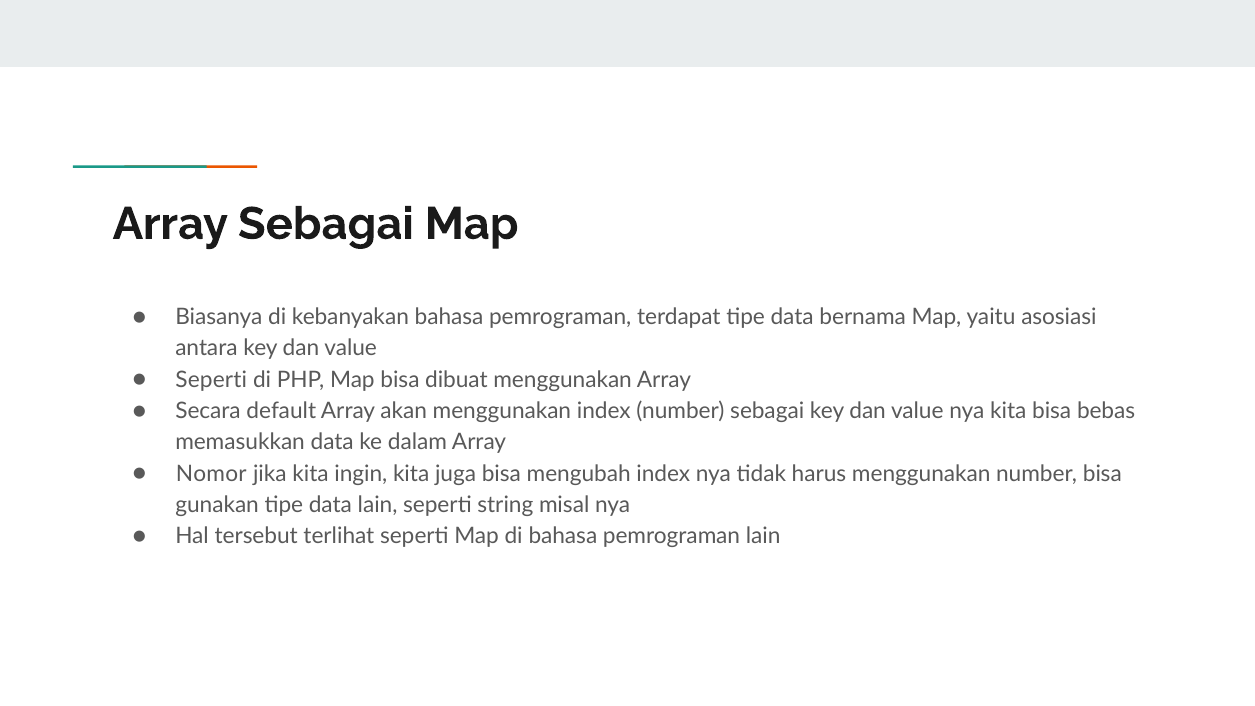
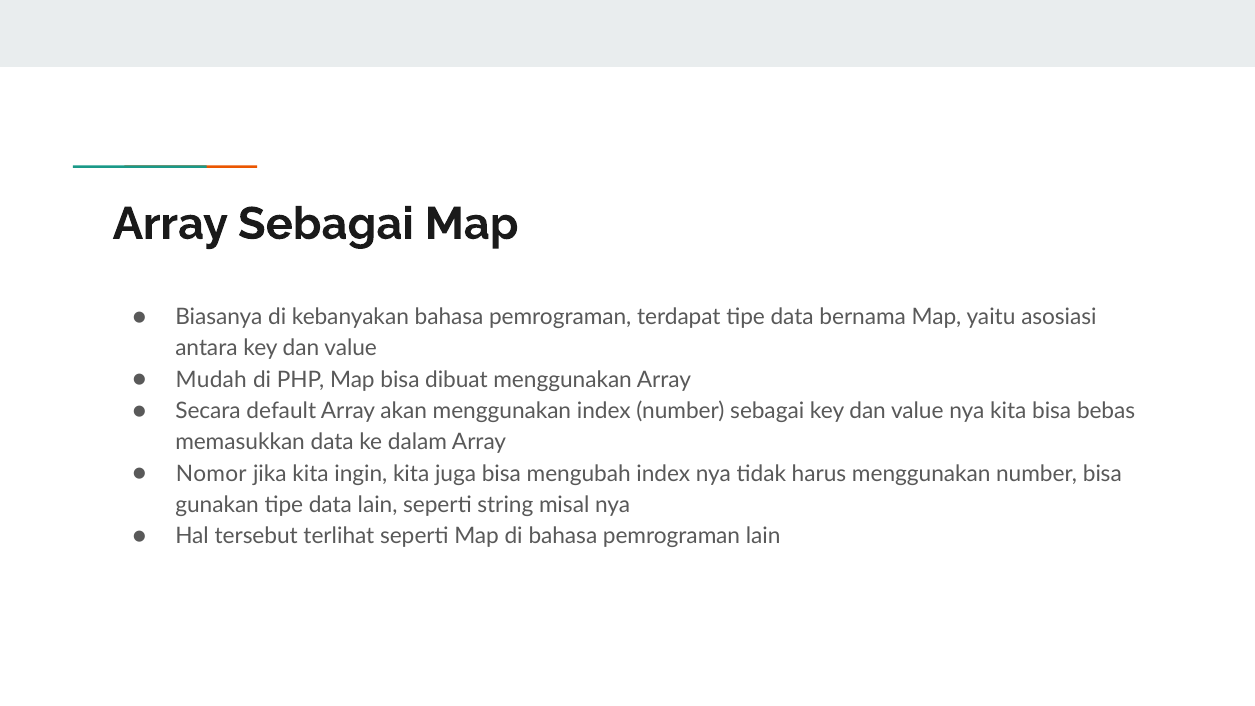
Seperti at (211, 380): Seperti -> Mudah
